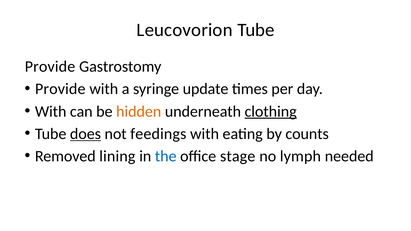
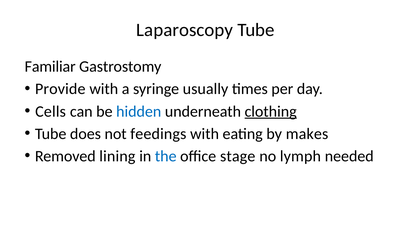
Leucovorion: Leucovorion -> Laparoscopy
Provide at (50, 67): Provide -> Familiar
update: update -> usually
With at (51, 112): With -> Cells
hidden colour: orange -> blue
does underline: present -> none
counts: counts -> makes
